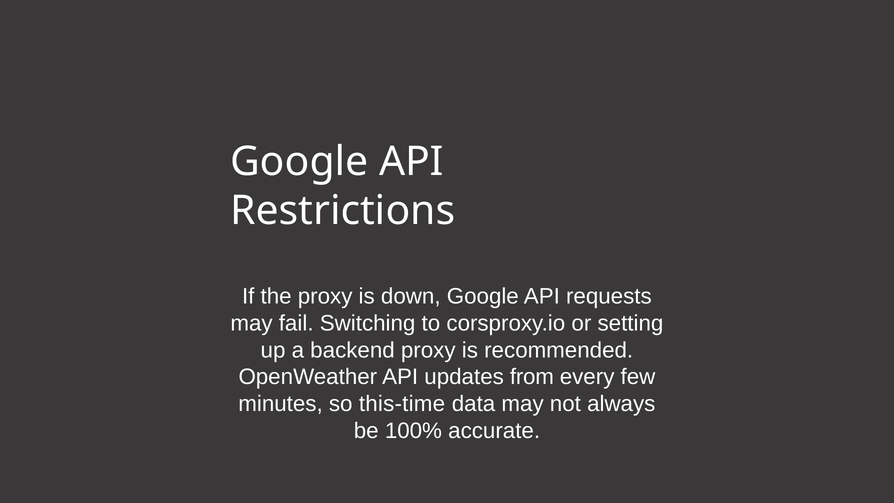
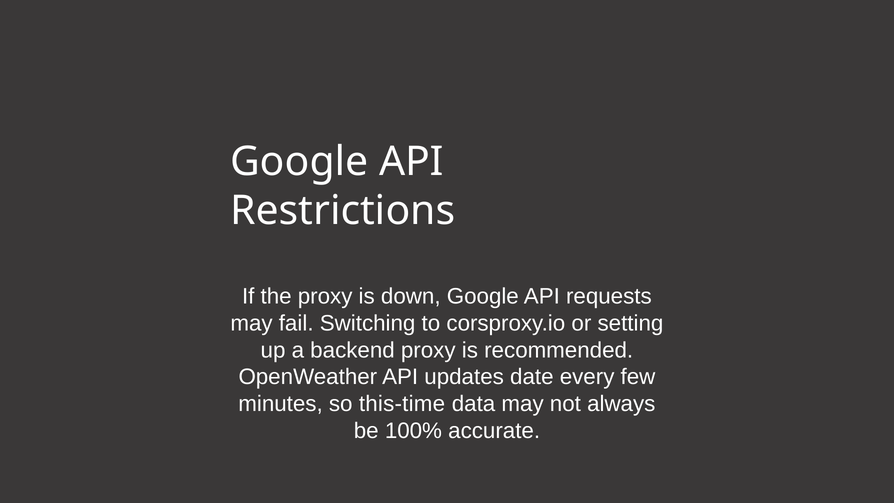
from: from -> date
